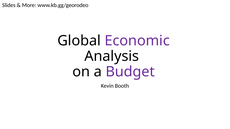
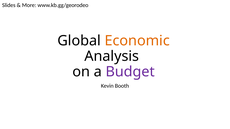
Economic colour: purple -> orange
